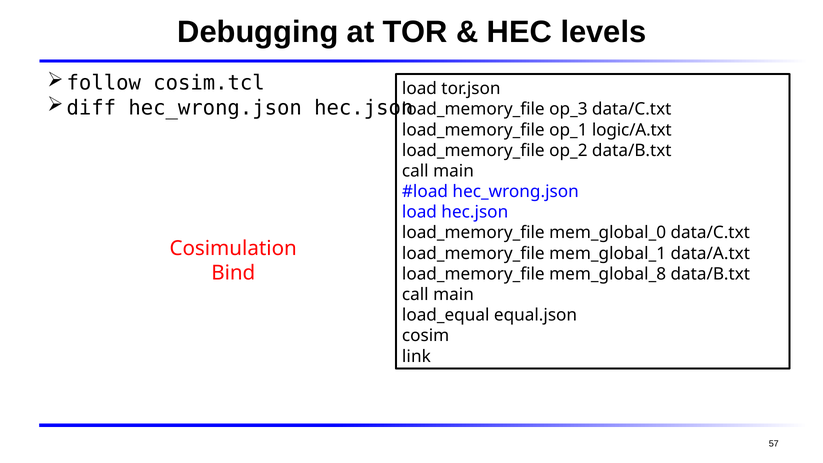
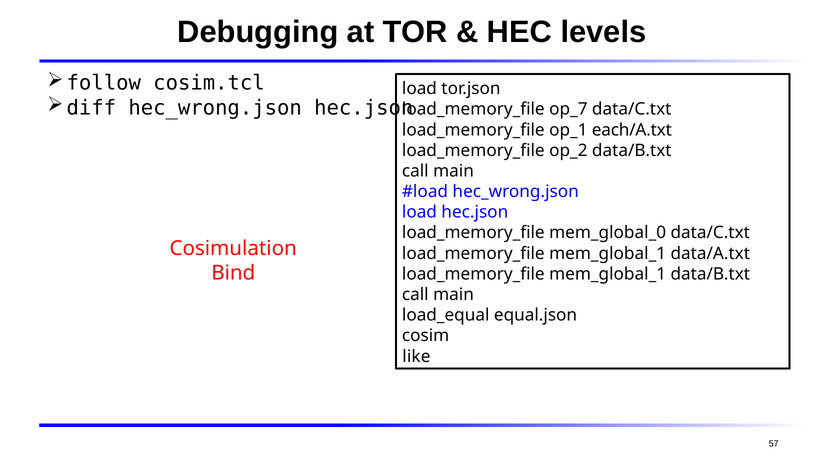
op_3: op_3 -> op_7
logic/A.txt: logic/A.txt -> each/A.txt
mem_global_8 at (608, 274): mem_global_8 -> mem_global_1
link: link -> like
